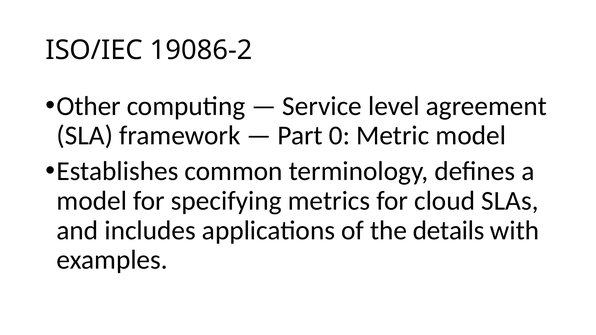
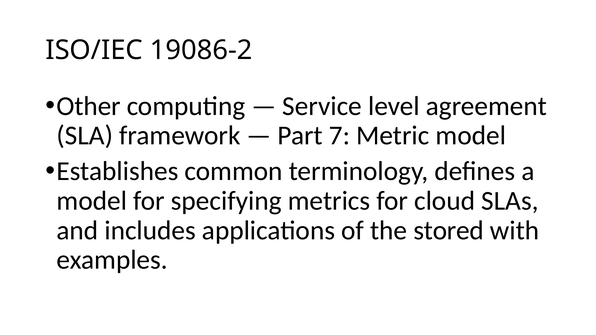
0: 0 -> 7
details: details -> stored
